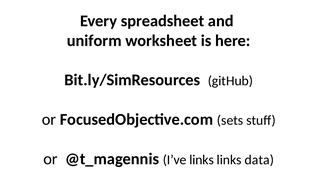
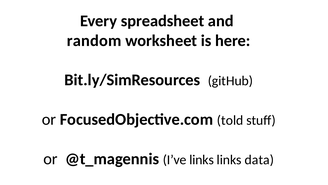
uniform: uniform -> random
sets: sets -> told
